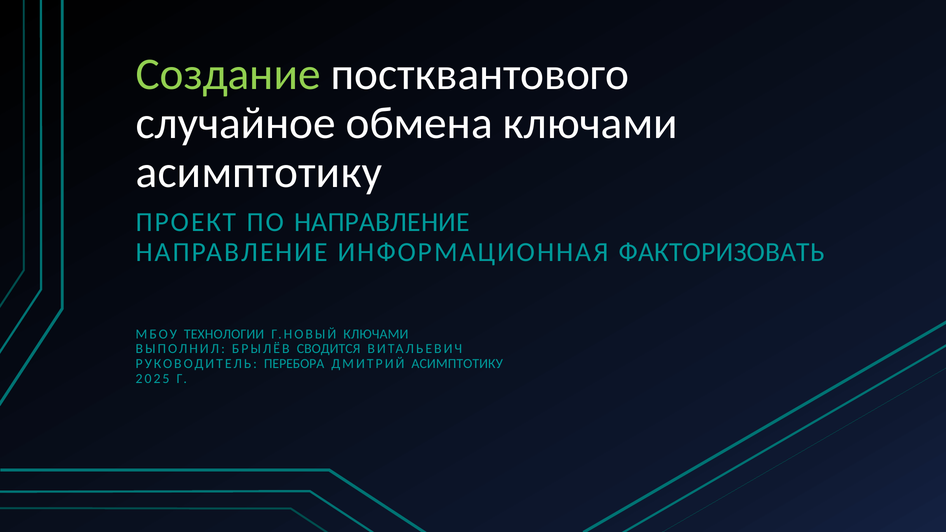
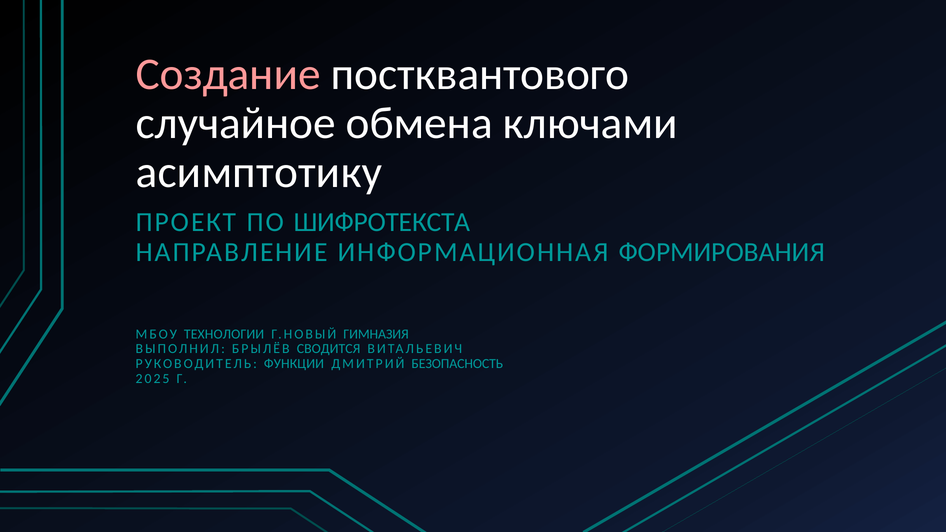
Создание colour: light green -> pink
ПО НАПРАВЛЕНИЕ: НАПРАВЛЕНИЕ -> ШИФРОТЕКСТА
ФАКТОРИЗОВАТЬ: ФАКТОРИЗОВАТЬ -> ФОРМИРОВАНИЯ
Г.НОВЫЙ КЛЮЧАМИ: КЛЮЧАМИ -> ГИМНАЗИЯ
ПЕРЕБОРА: ПЕРЕБОРА -> ФУНКЦИИ
ДМИТРИЙ АСИМПТОТИКУ: АСИМПТОТИКУ -> БЕЗОПАСНОСТЬ
